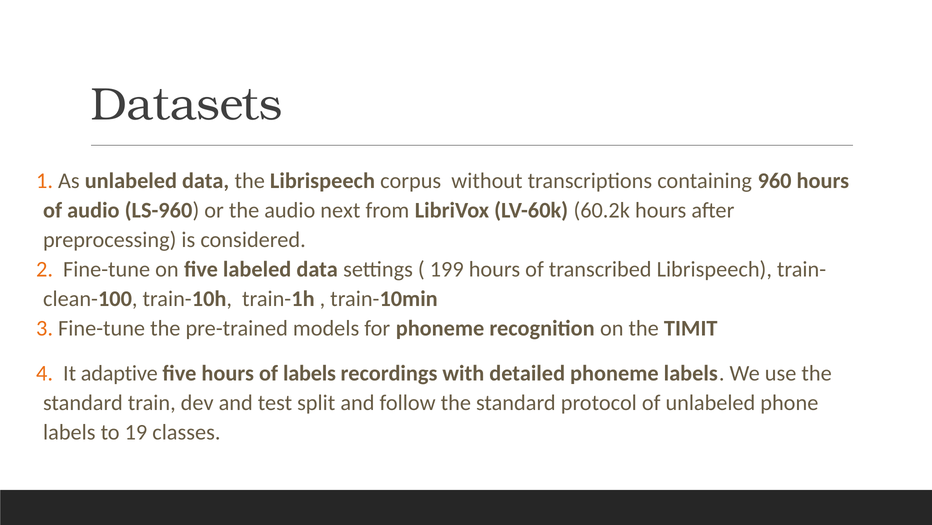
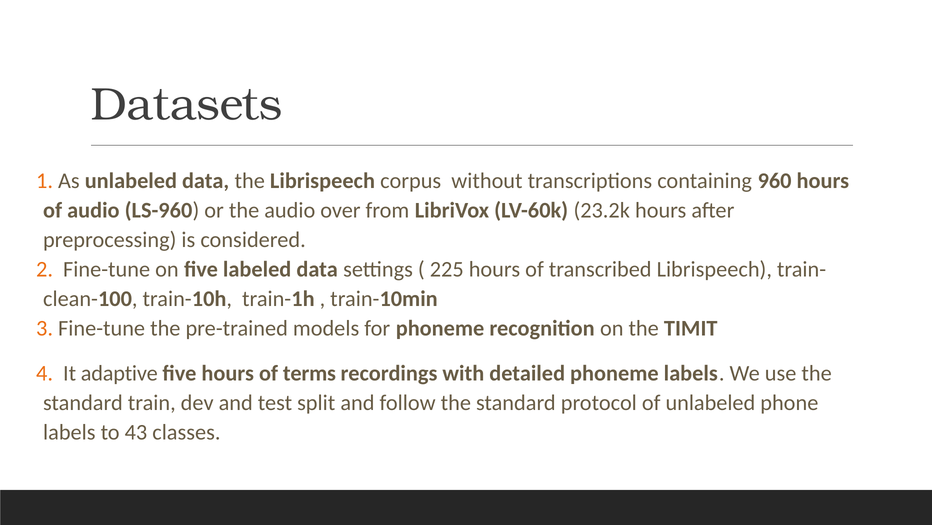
next: next -> over
60.2k: 60.2k -> 23.2k
199: 199 -> 225
of labels: labels -> terms
19: 19 -> 43
